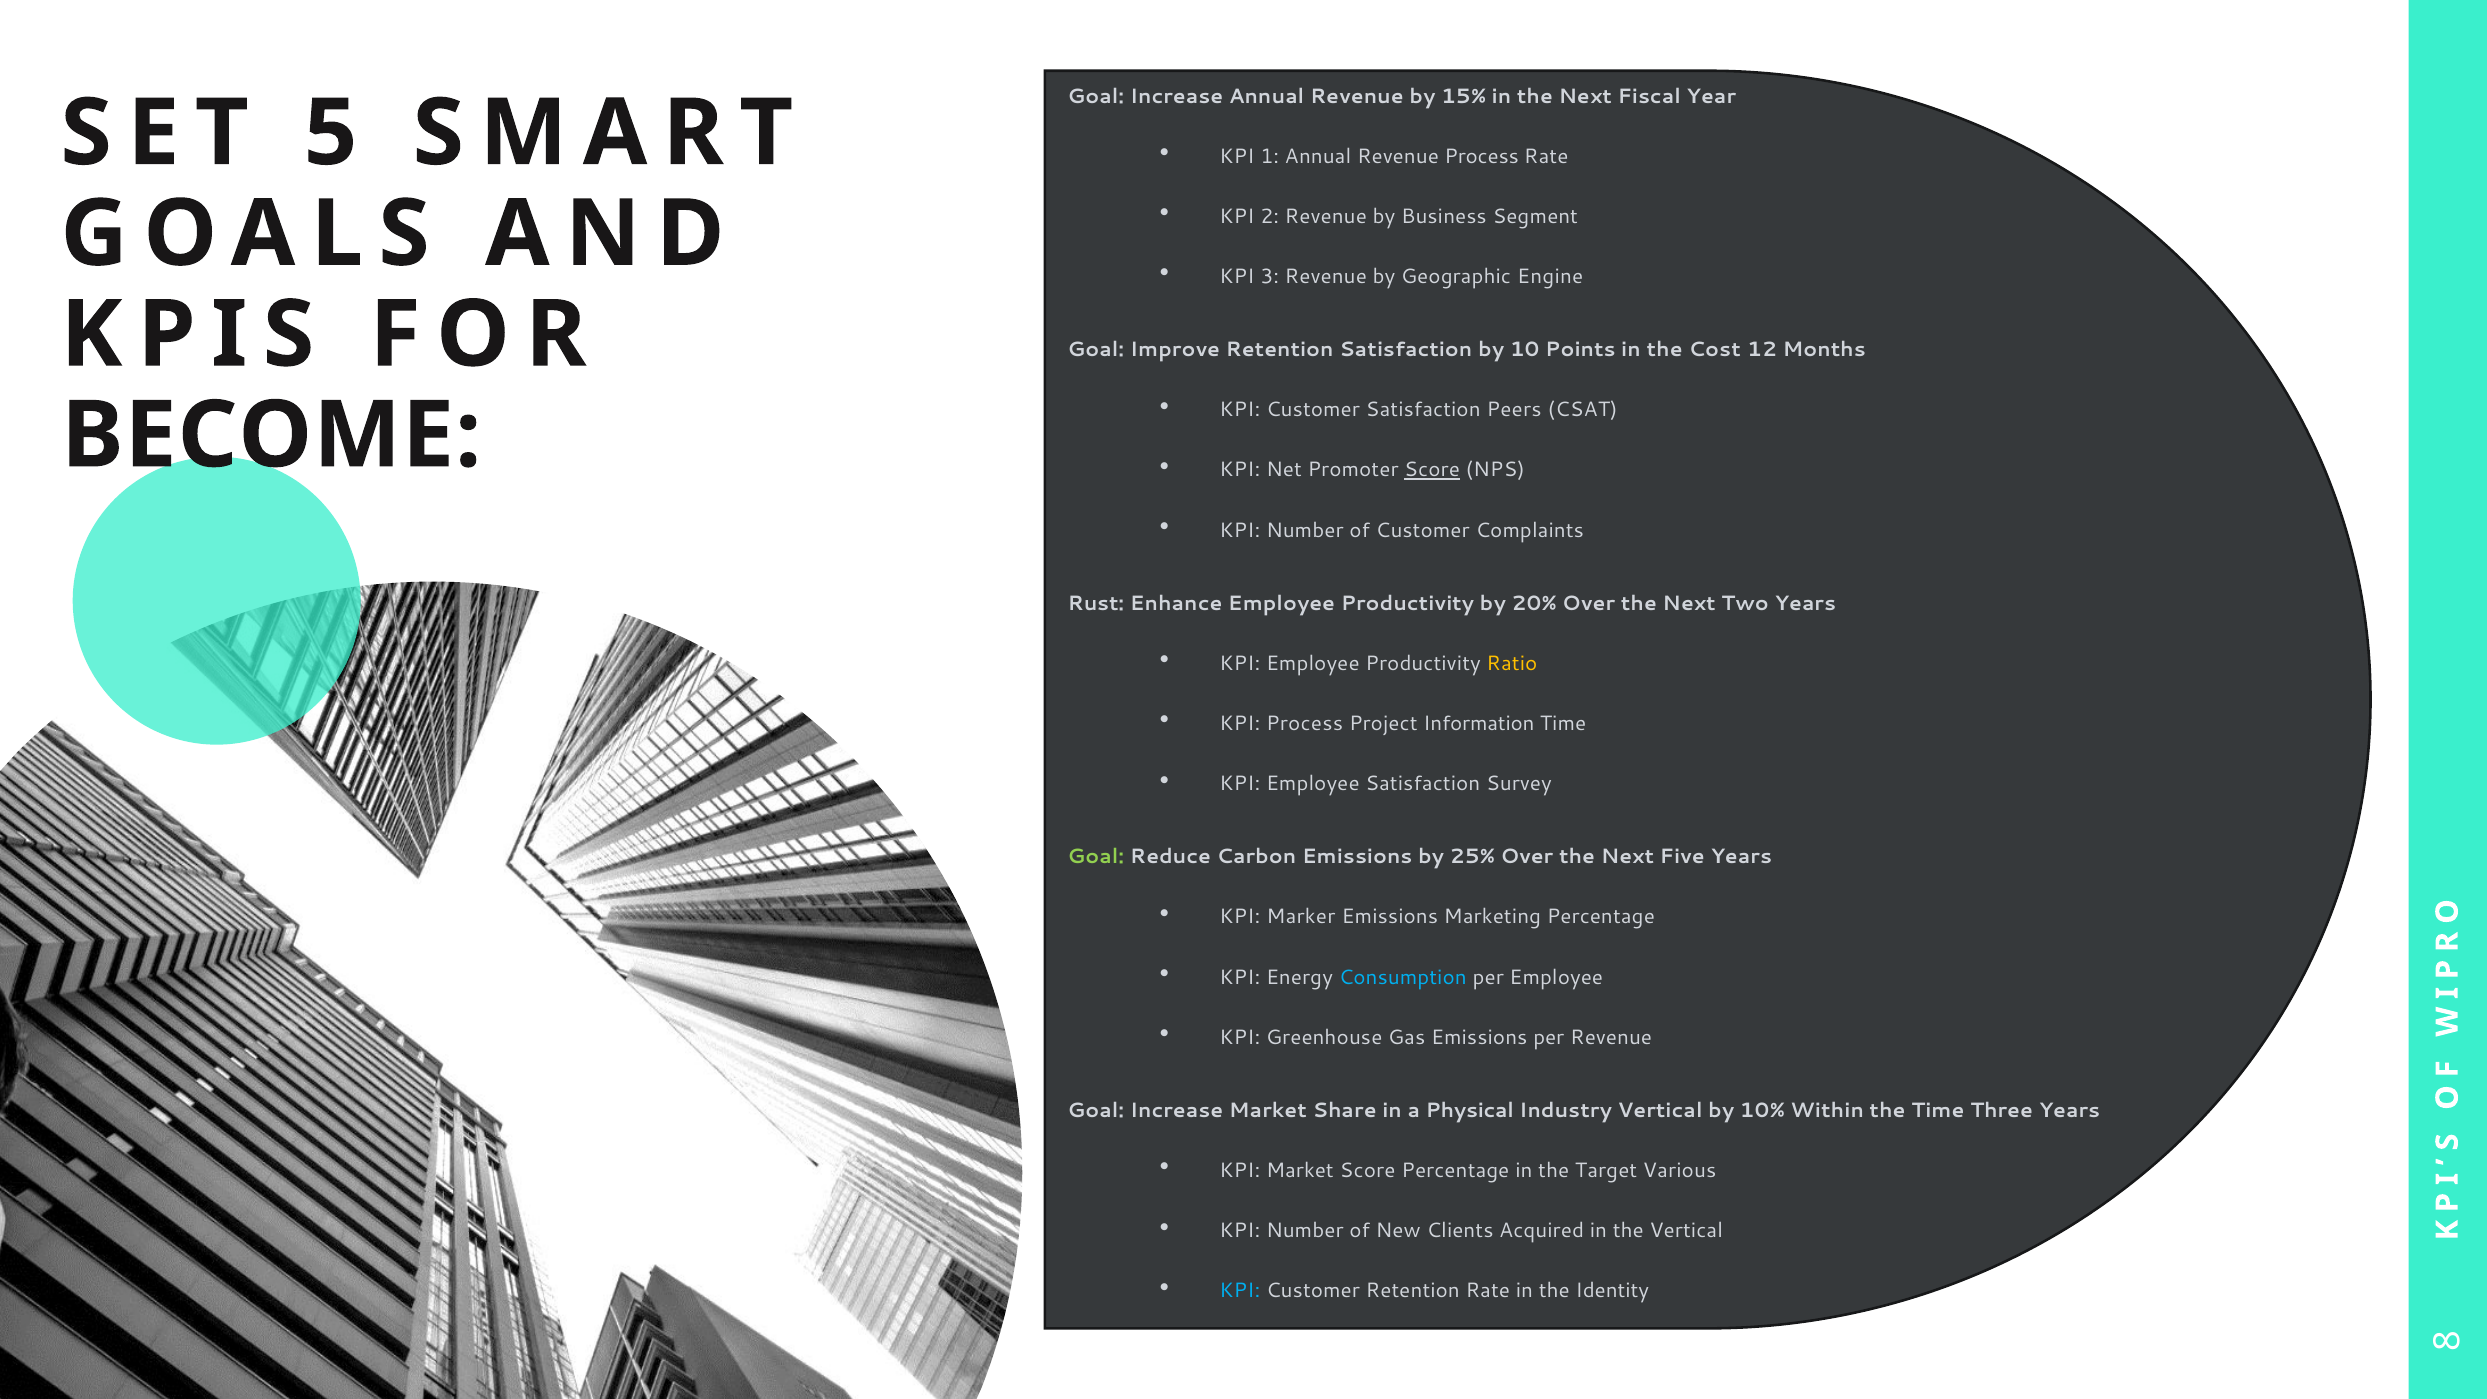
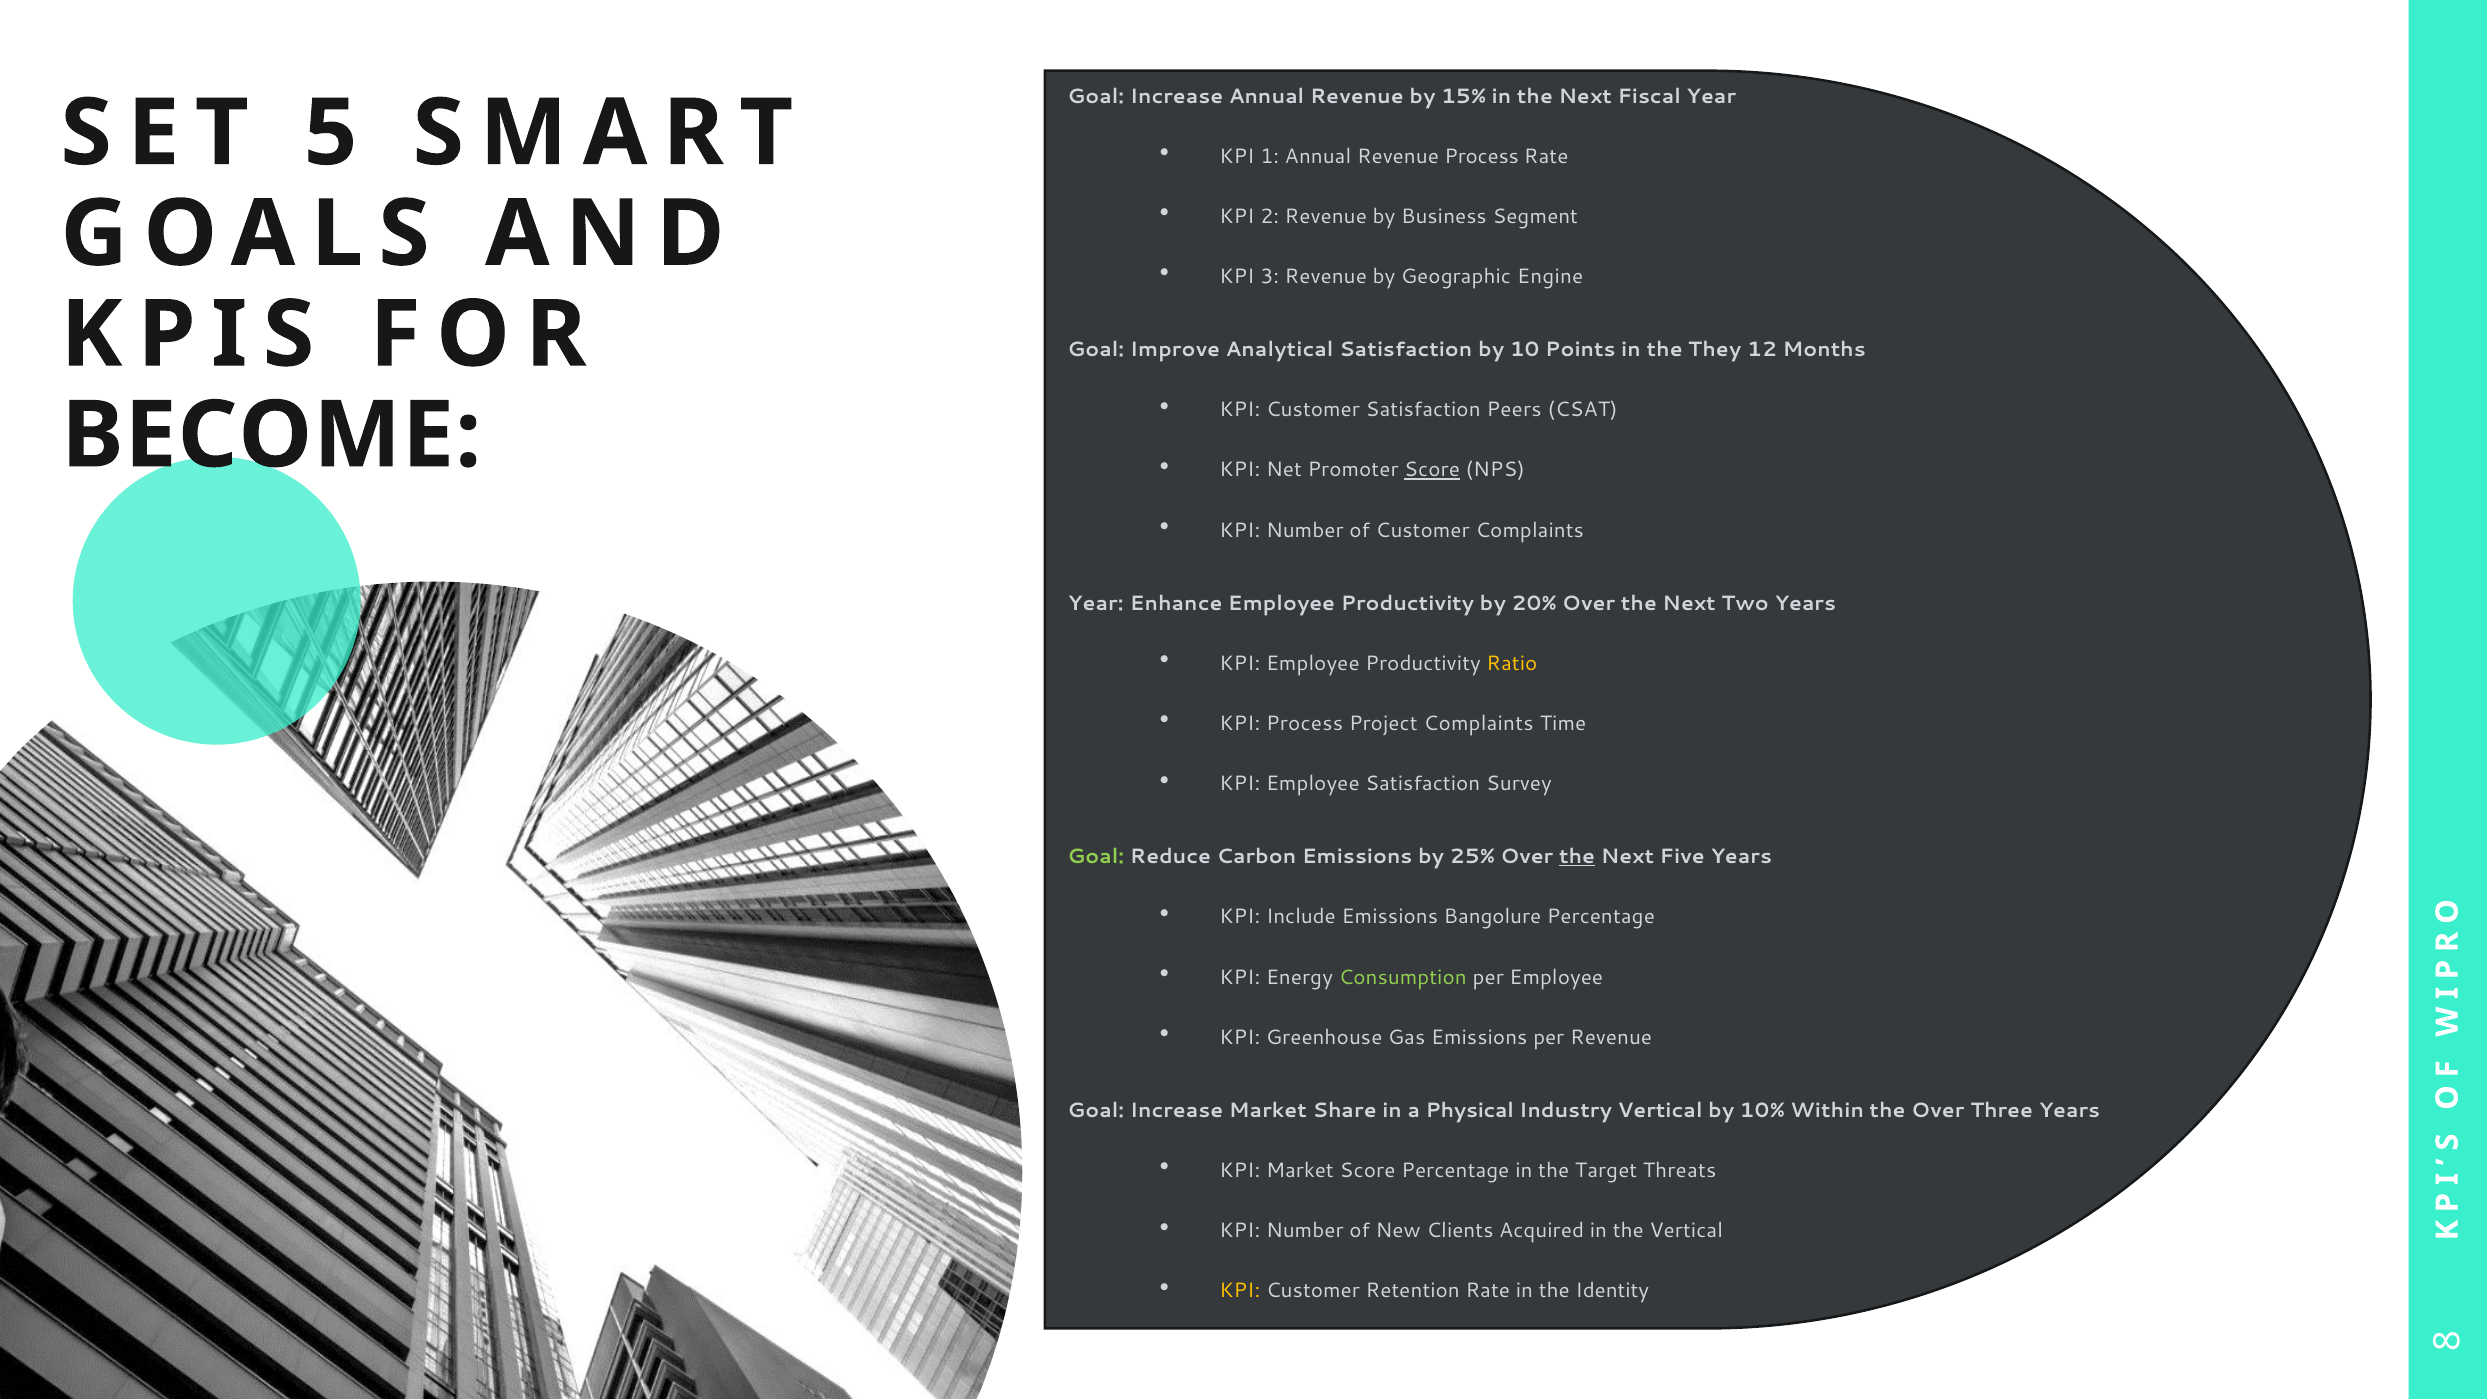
Improve Retention: Retention -> Analytical
Cost: Cost -> They
Rust at (1096, 603): Rust -> Year
Project Information: Information -> Complaints
the at (1577, 857) underline: none -> present
Marker: Marker -> Include
Marketing: Marketing -> Bangolure
Consumption colour: light blue -> light green
the Time: Time -> Over
Various: Various -> Threats
KPI at (1240, 1291) colour: light blue -> yellow
